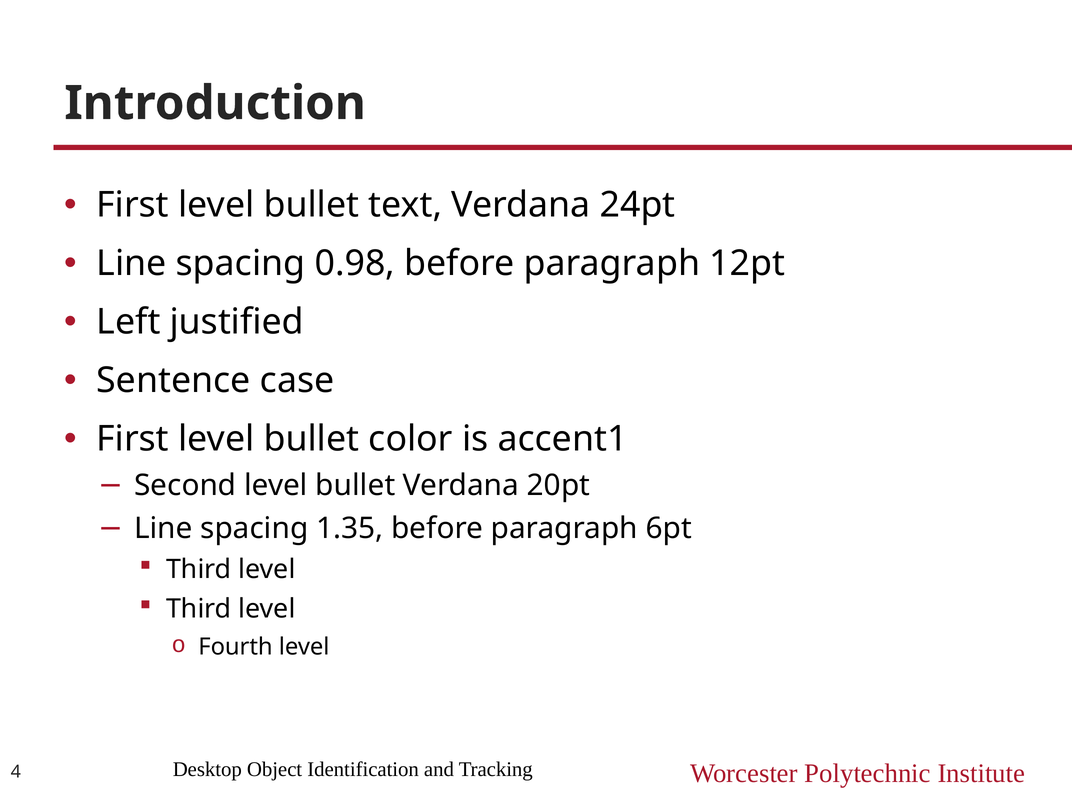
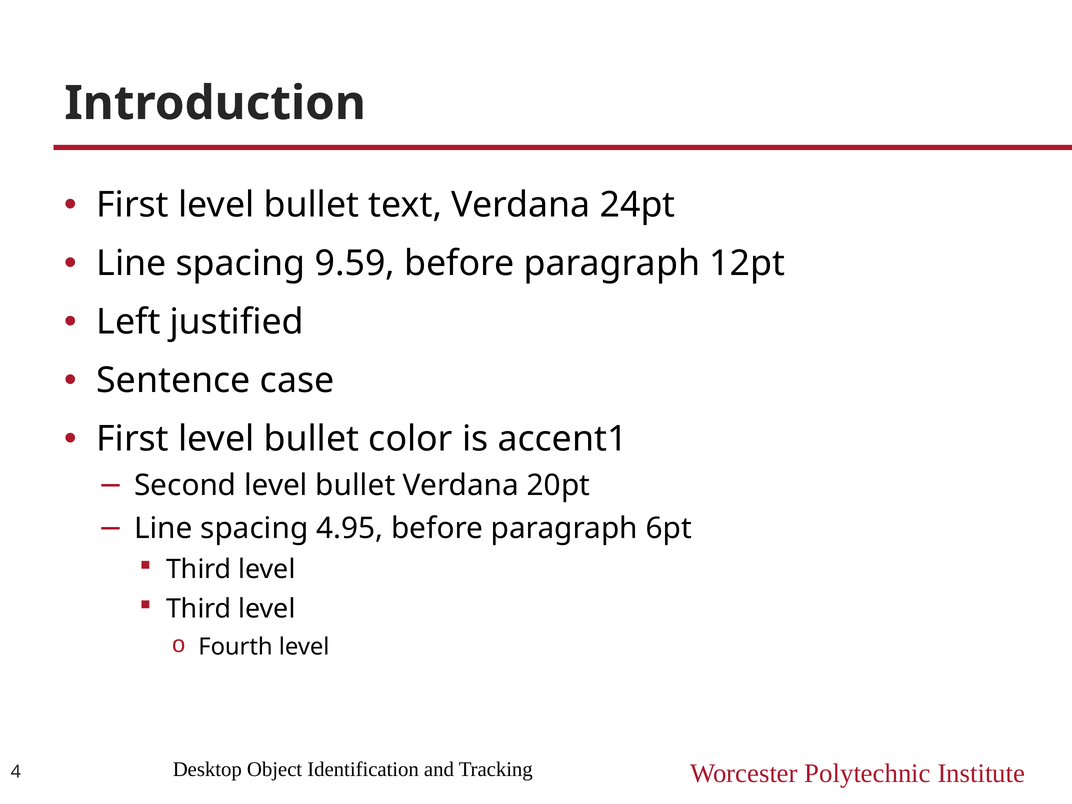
0.98: 0.98 -> 9.59
1.35: 1.35 -> 4.95
